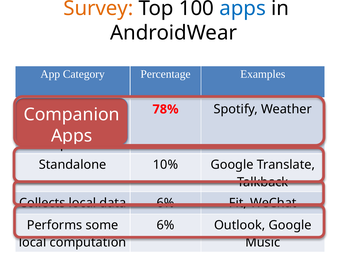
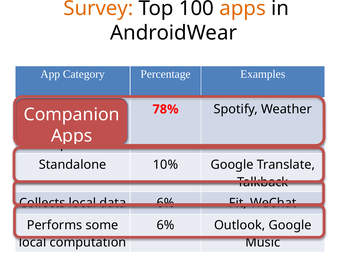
apps at (243, 8) colour: blue -> orange
